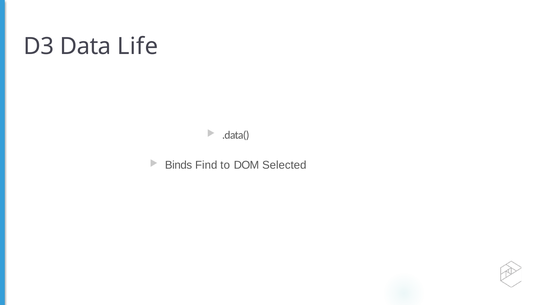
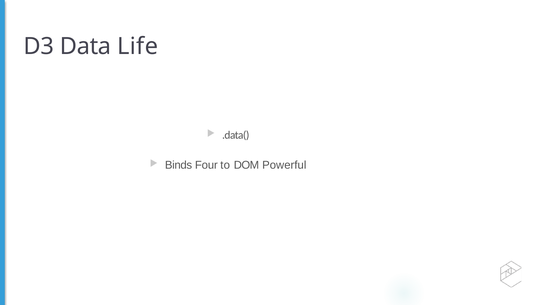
Find: Find -> Four
Selected: Selected -> Powerful
